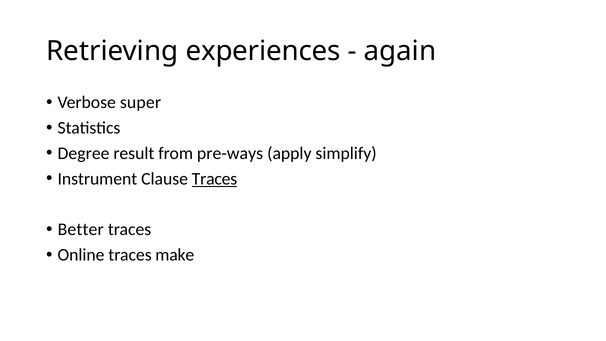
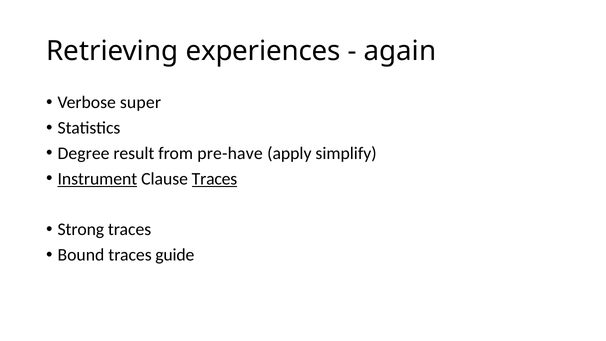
pre-ways: pre-ways -> pre-have
Instrument underline: none -> present
Better: Better -> Strong
Online: Online -> Bound
make: make -> guide
